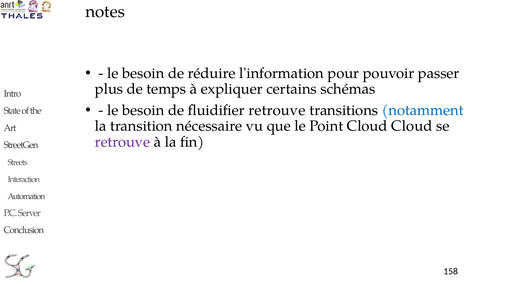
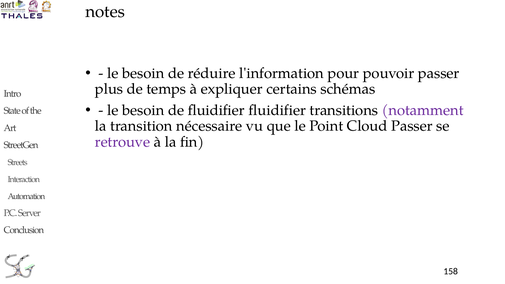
fluidifier retrouve: retrouve -> fluidifier
notamment colour: blue -> purple
Cloud Cloud: Cloud -> Passer
